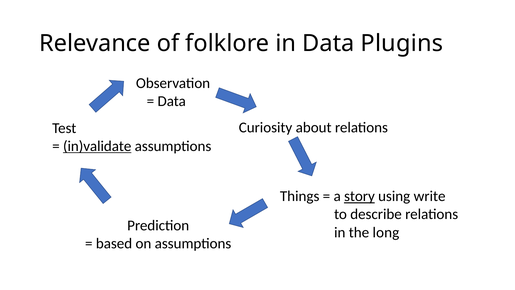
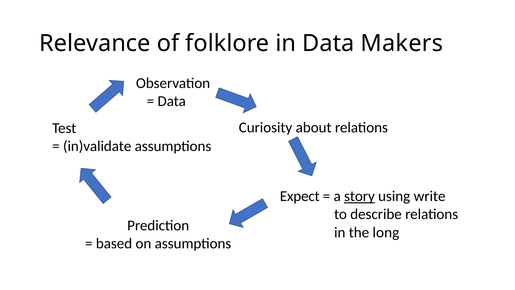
Plugins: Plugins -> Makers
in)validate underline: present -> none
Things: Things -> Expect
